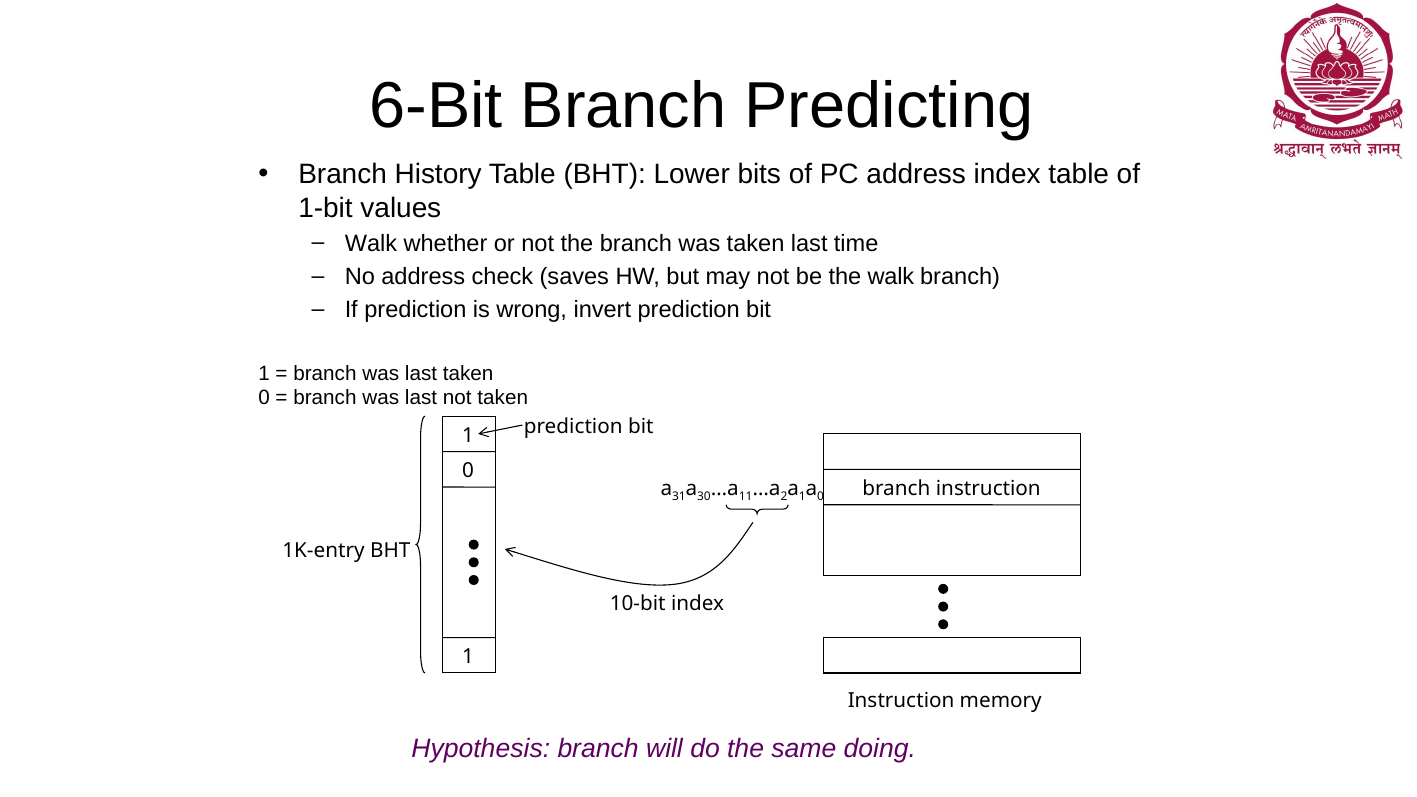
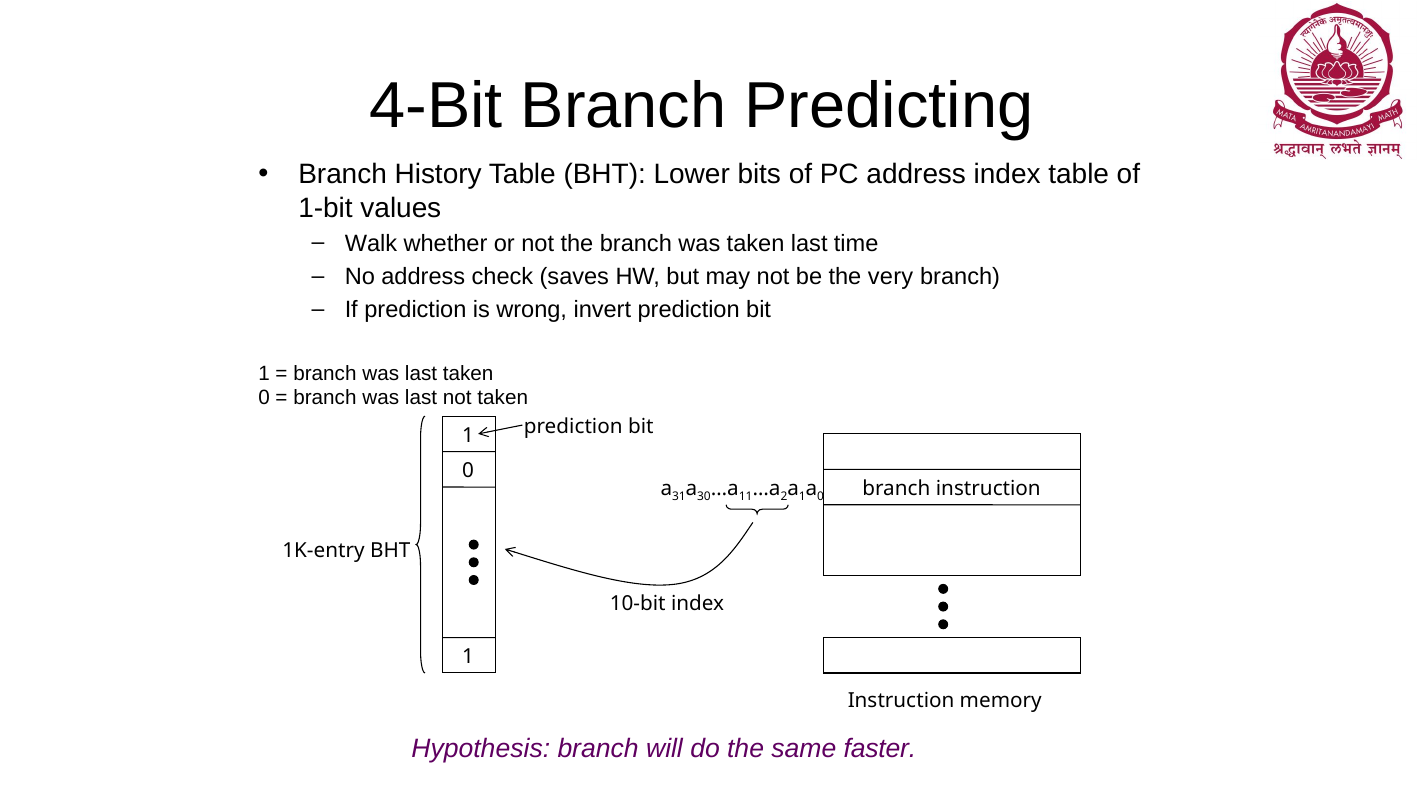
6-Bit: 6-Bit -> 4-Bit
the walk: walk -> very
doing: doing -> faster
